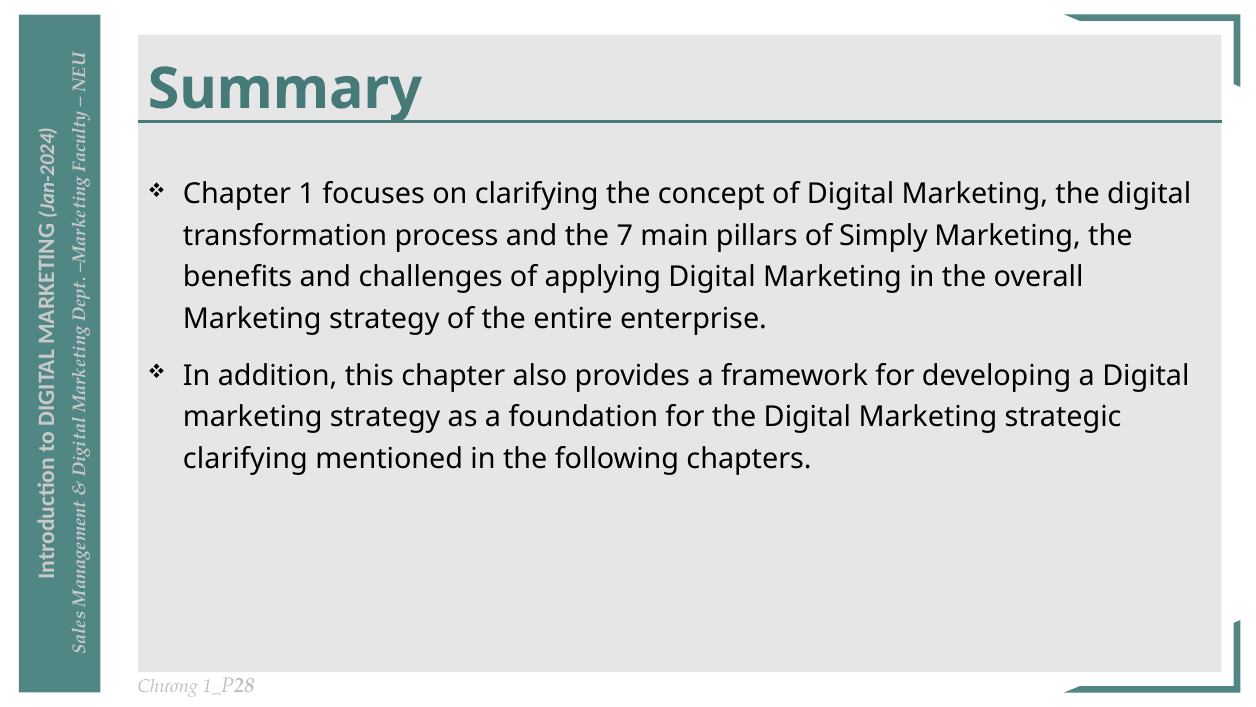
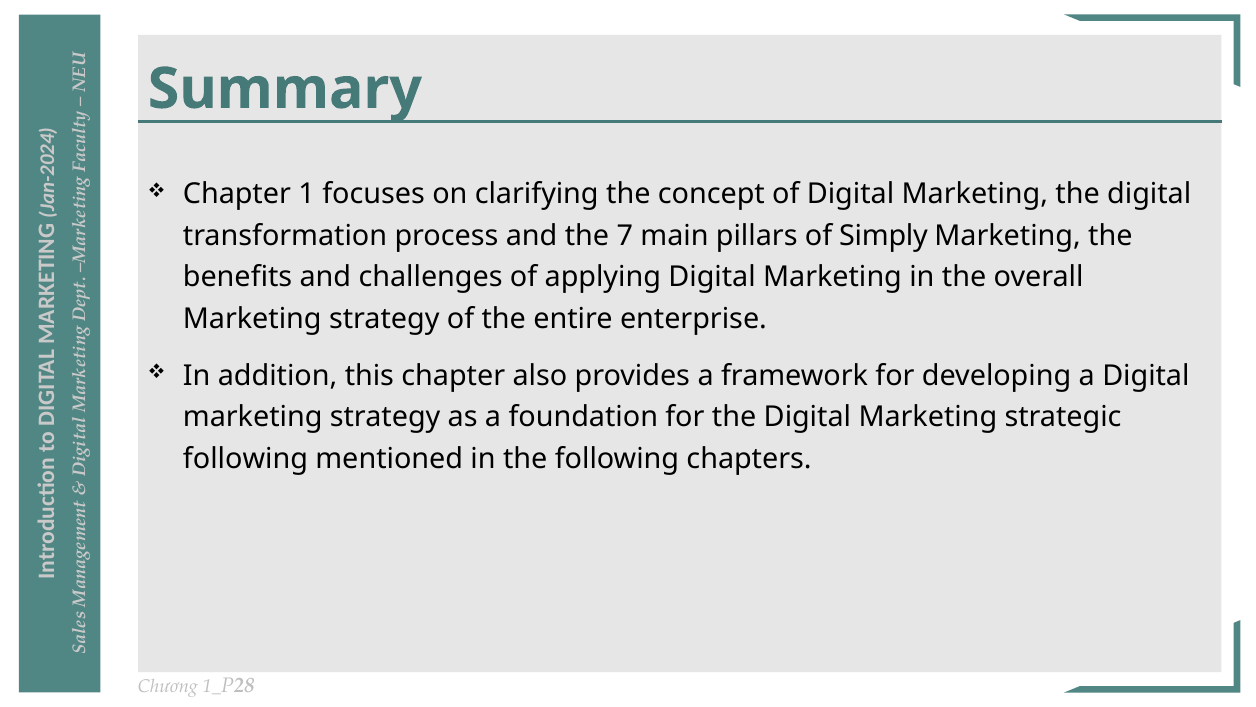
clarifying at (245, 458): clarifying -> following
